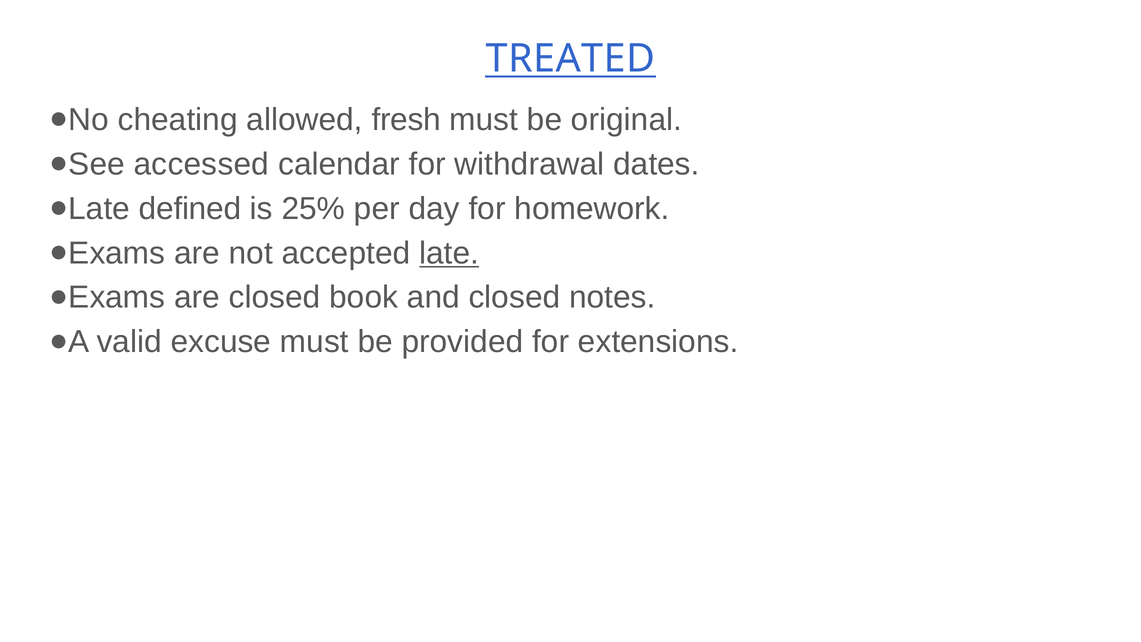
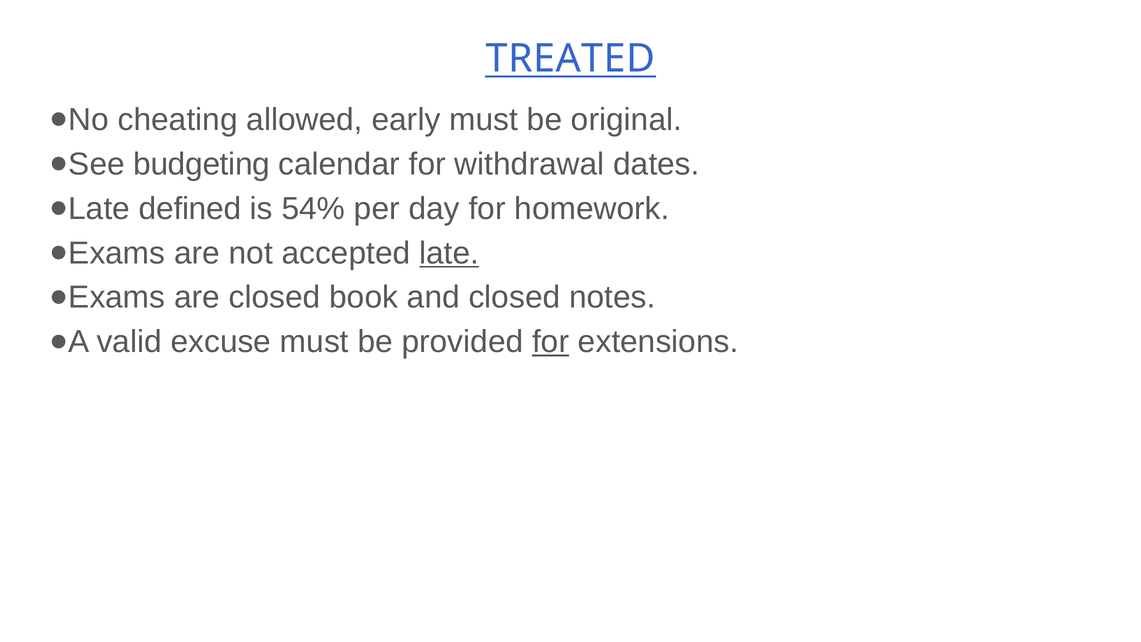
fresh: fresh -> early
accessed: accessed -> budgeting
25%: 25% -> 54%
for at (551, 342) underline: none -> present
